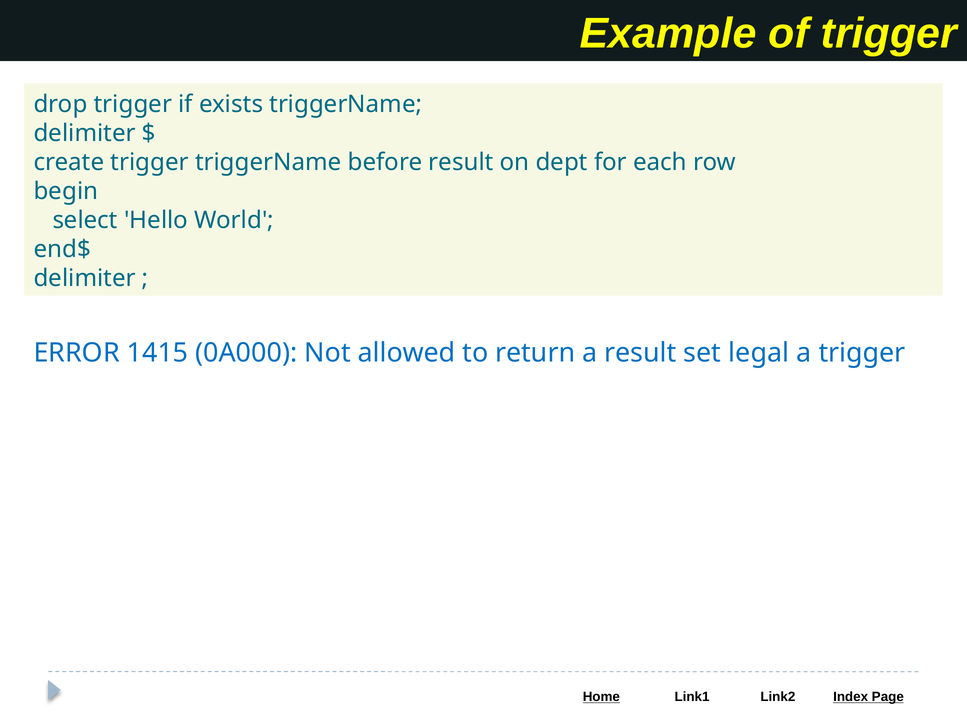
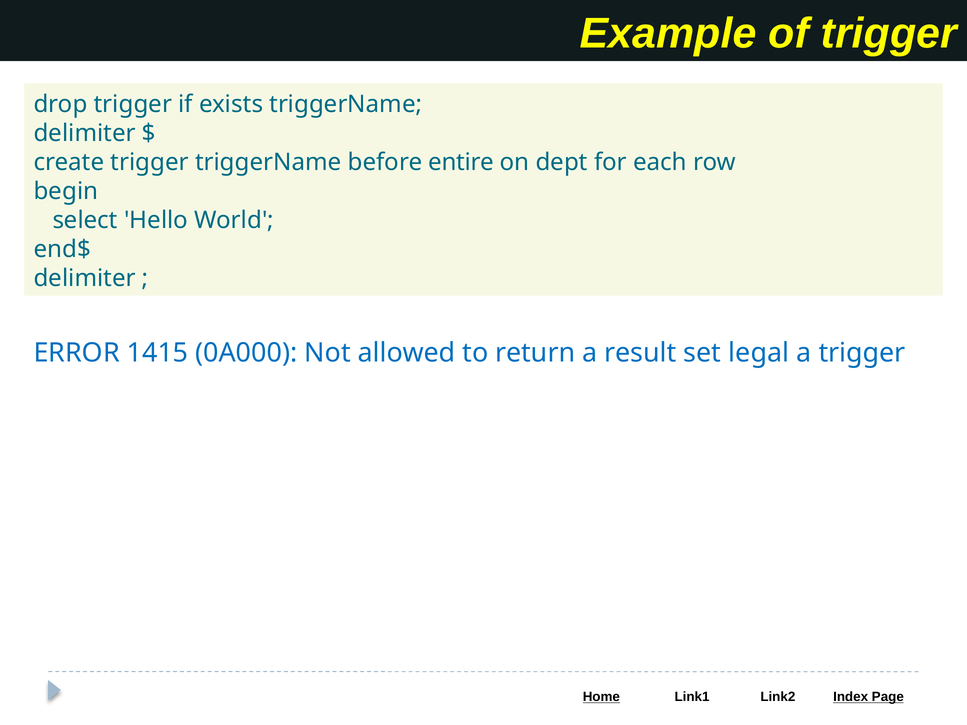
before result: result -> entire
